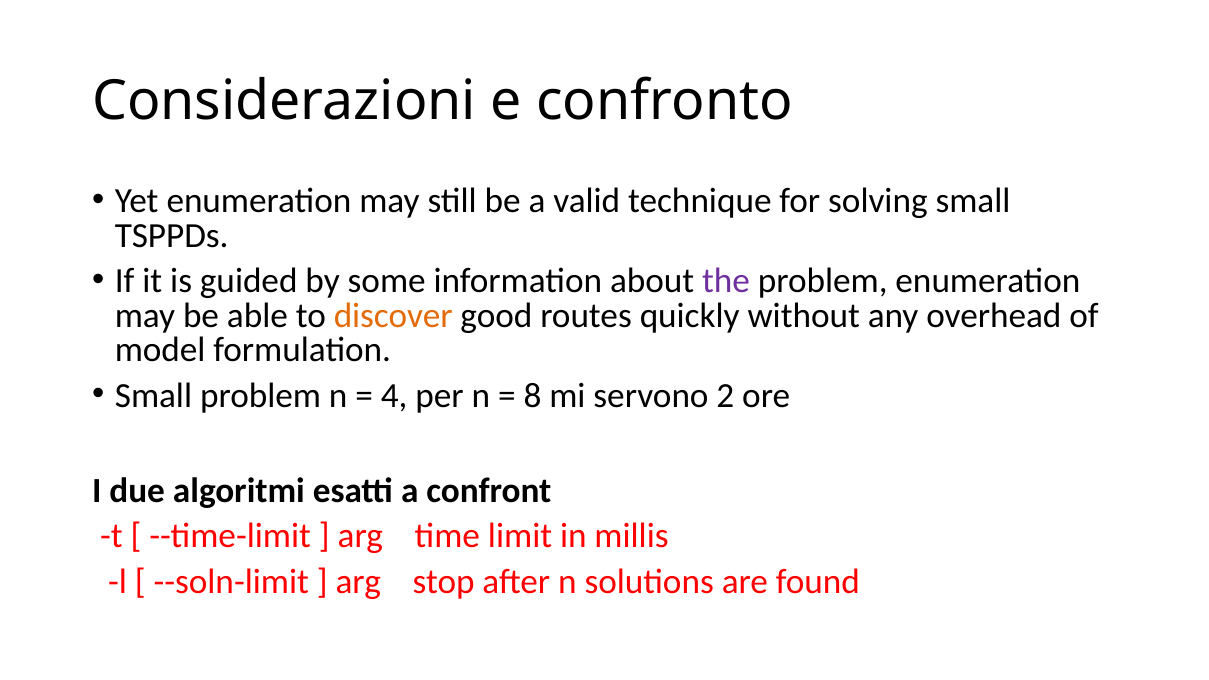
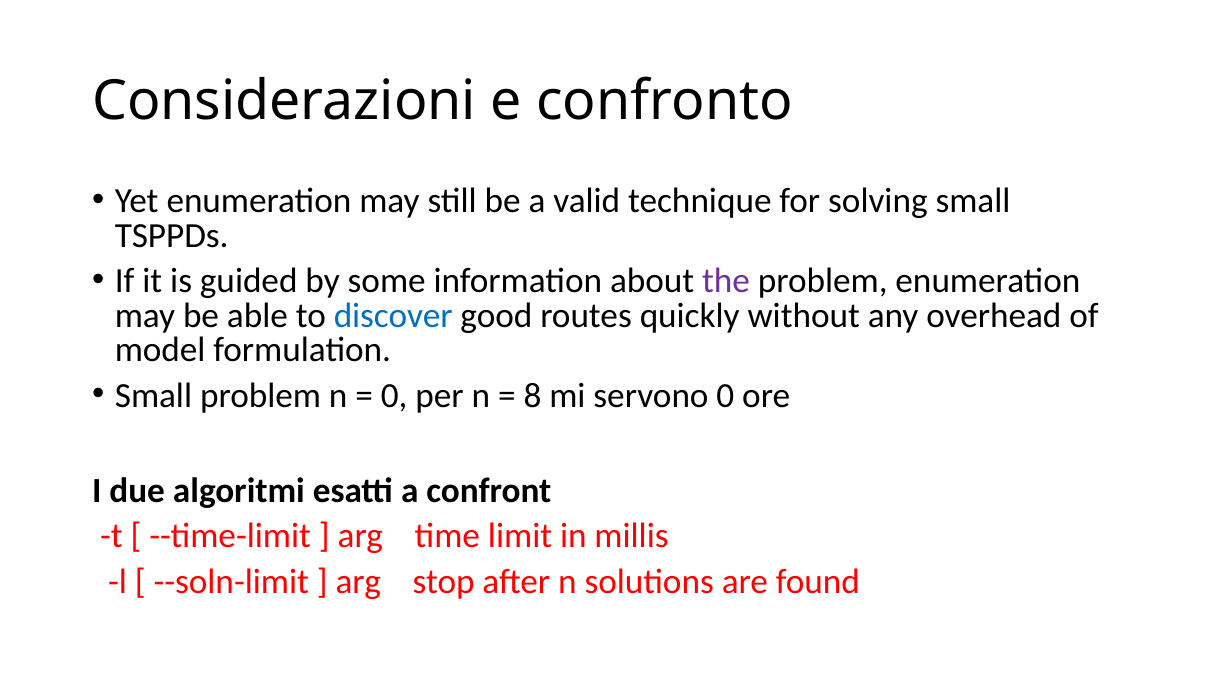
discover colour: orange -> blue
4 at (394, 396): 4 -> 0
servono 2: 2 -> 0
